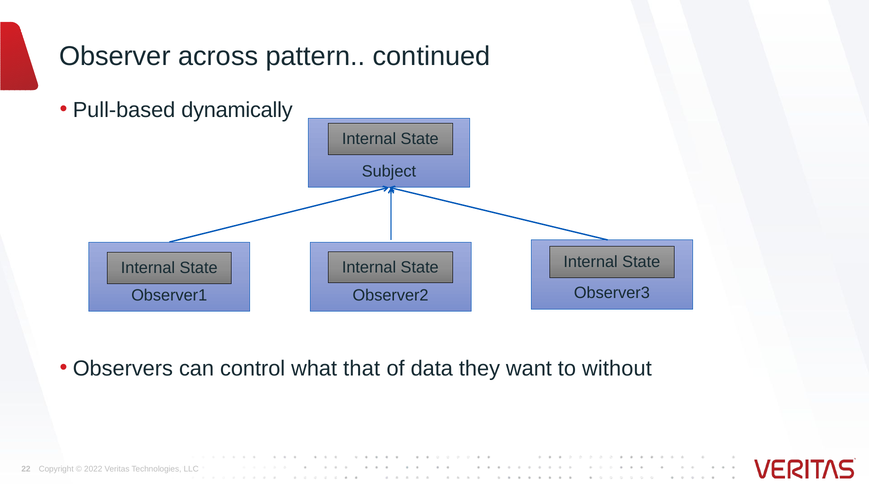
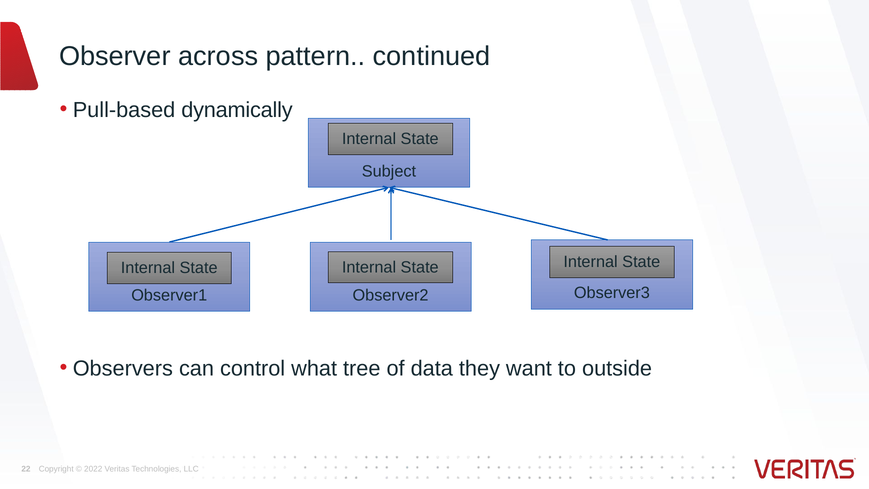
that: that -> tree
without: without -> outside
